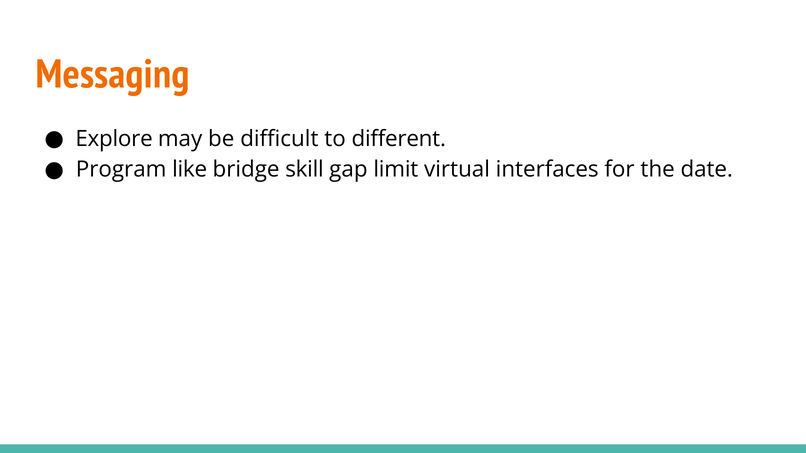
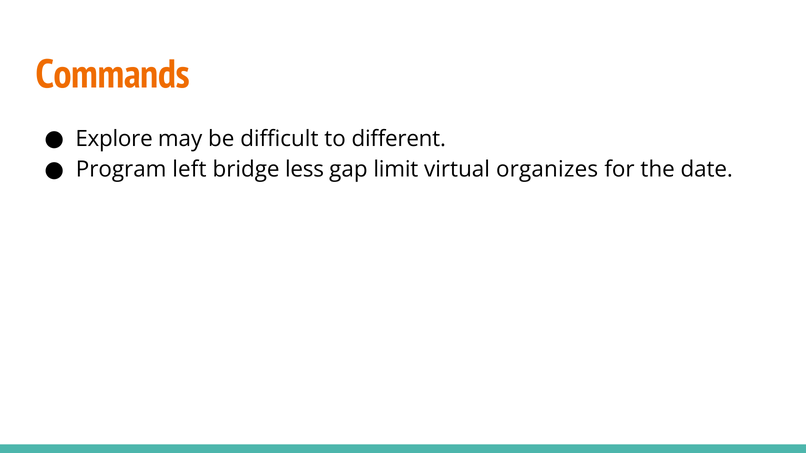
Messaging: Messaging -> Commands
like: like -> left
skill: skill -> less
interfaces: interfaces -> organizes
